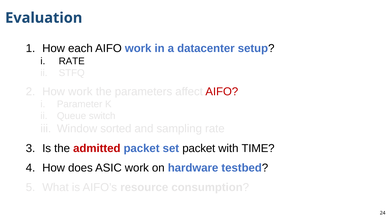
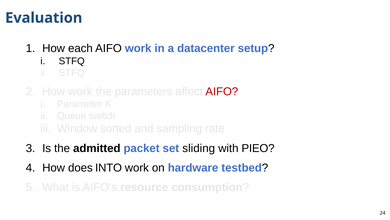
RATE at (72, 61): RATE -> STFQ
admitted colour: red -> black
set packet: packet -> sliding
TIME: TIME -> PIEO
ASIC: ASIC -> INTO
